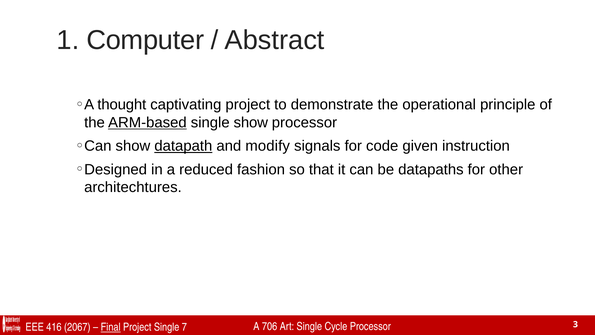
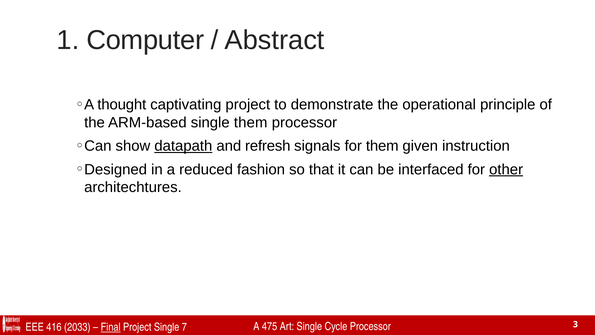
ARM-based underline: present -> none
single show: show -> them
modify: modify -> refresh
for code: code -> them
datapaths: datapaths -> interfaced
other underline: none -> present
2067: 2067 -> 2033
706: 706 -> 475
